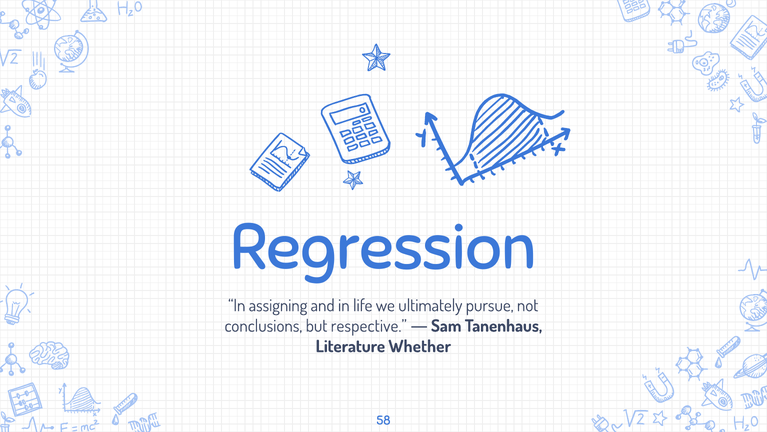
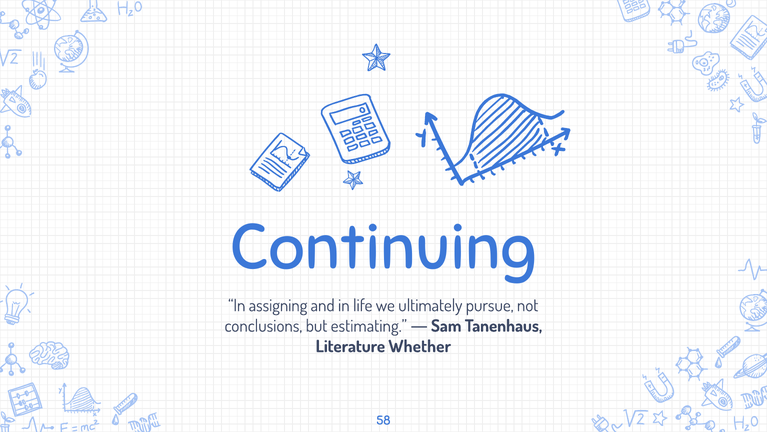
Regression: Regression -> Continuing
respective: respective -> estimating
